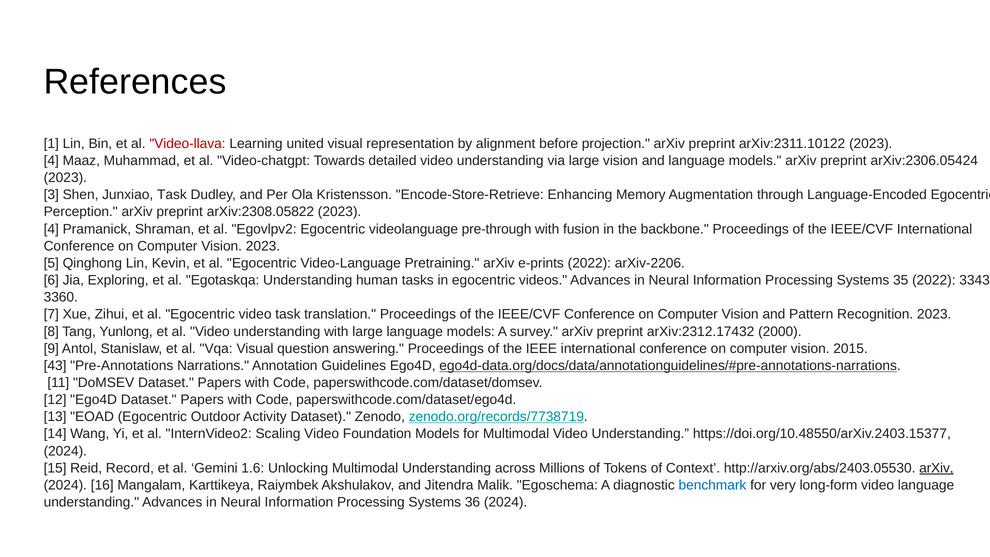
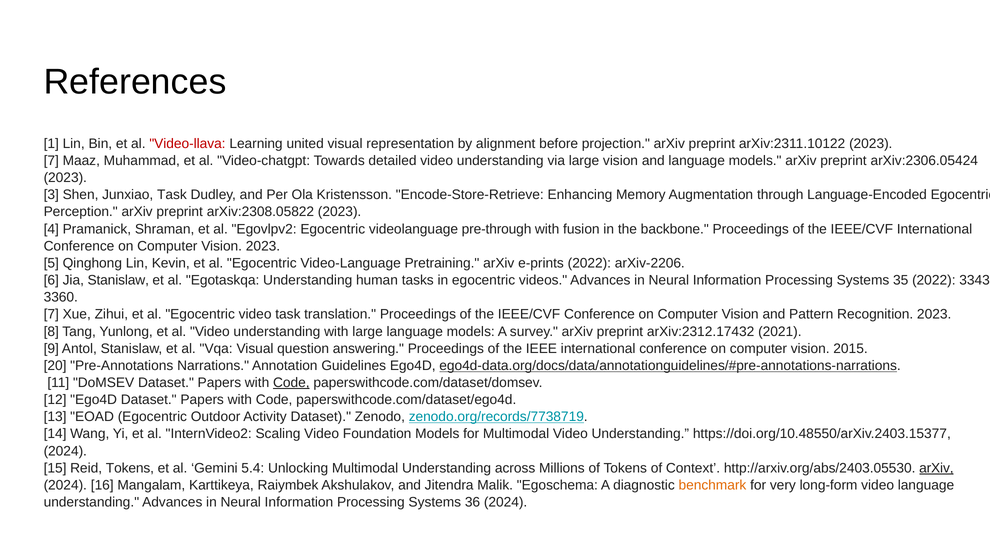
4 at (51, 161): 4 -> 7
Jia Exploring: Exploring -> Stanislaw
2000: 2000 -> 2021
43: 43 -> 20
Code at (291, 383) underline: none -> present
Reid Record: Record -> Tokens
1.6: 1.6 -> 5.4
benchmark colour: blue -> orange
